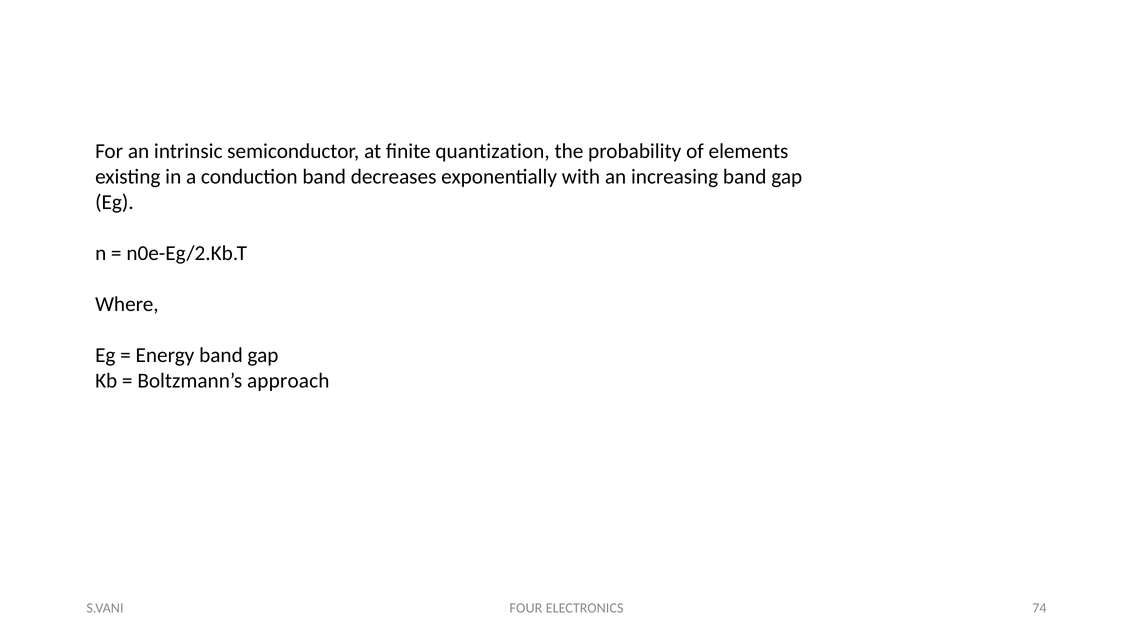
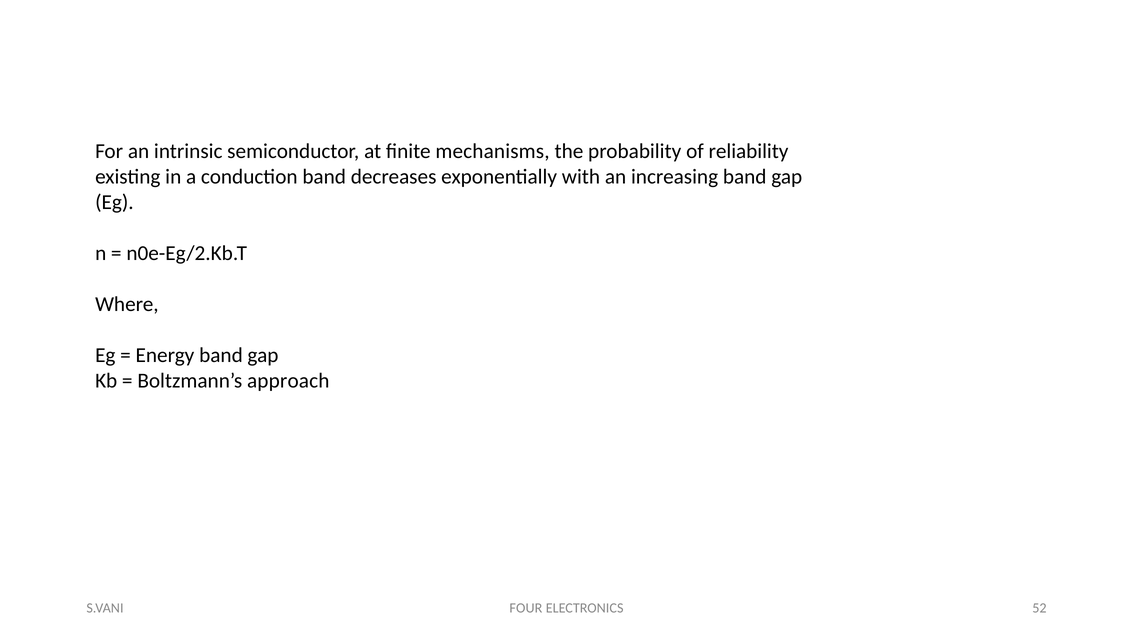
quantization: quantization -> mechanisms
elements: elements -> reliability
74: 74 -> 52
